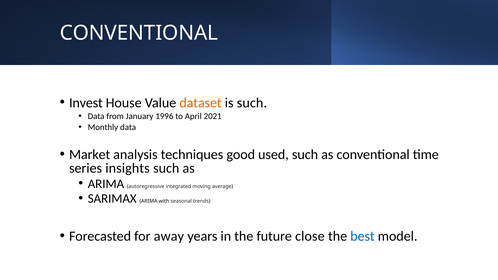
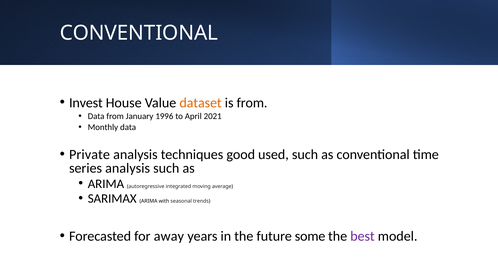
is such: such -> from
Market: Market -> Private
series insights: insights -> analysis
close: close -> some
best colour: blue -> purple
